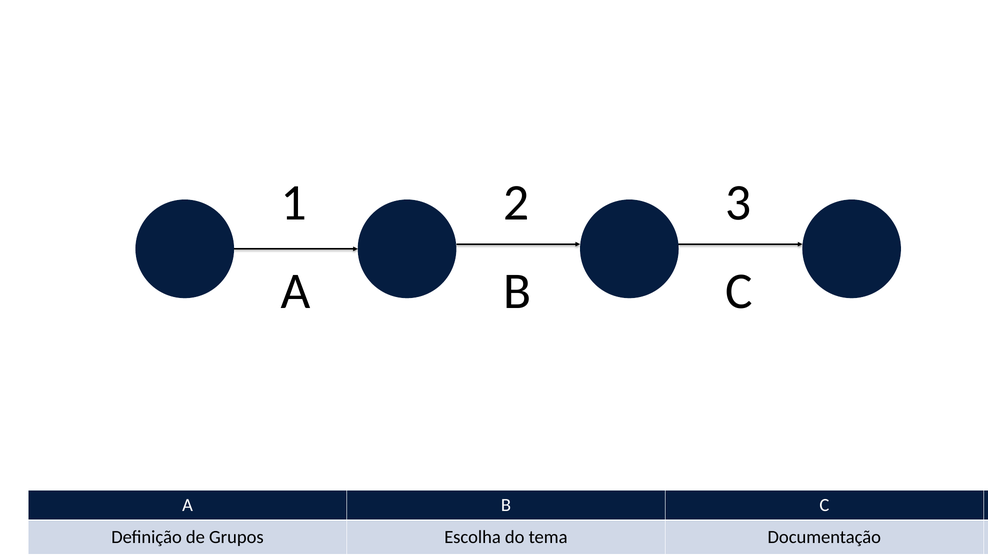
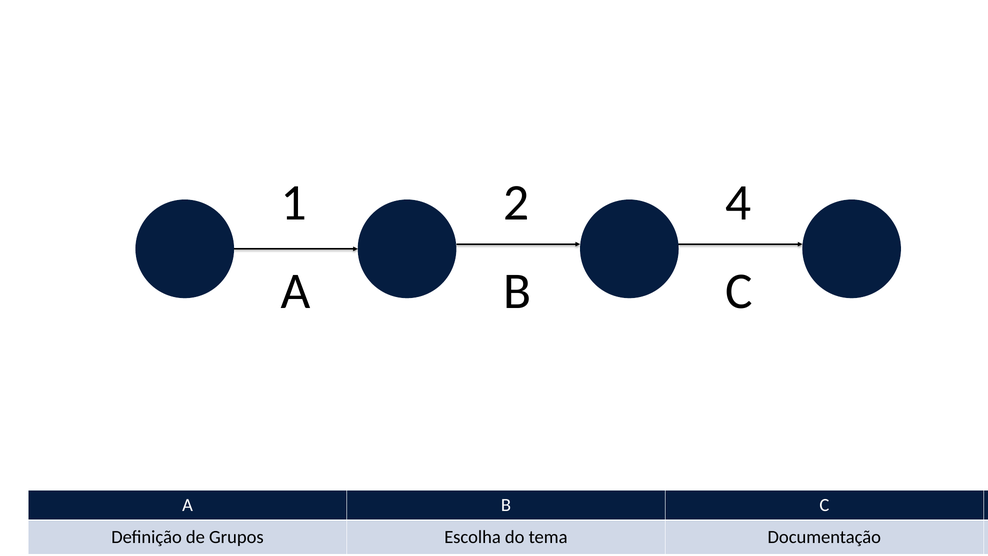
3: 3 -> 4
